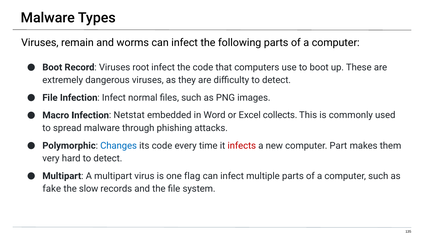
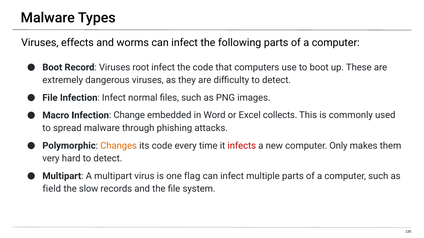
remain: remain -> effects
Netstat: Netstat -> Change
Changes colour: blue -> orange
Part: Part -> Only
fake: fake -> field
